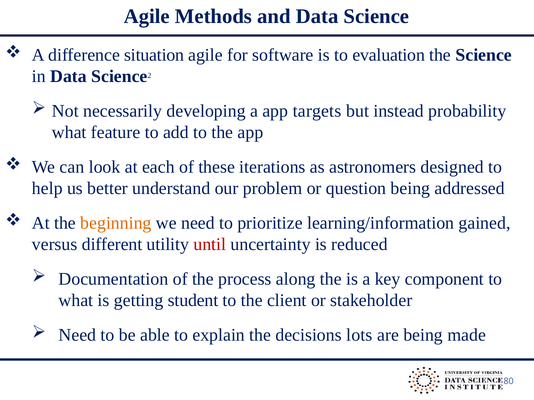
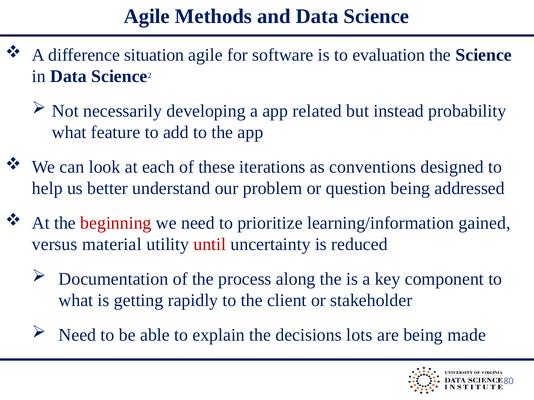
targets: targets -> related
astronomers: astronomers -> conventions
beginning colour: orange -> red
different: different -> material
student: student -> rapidly
